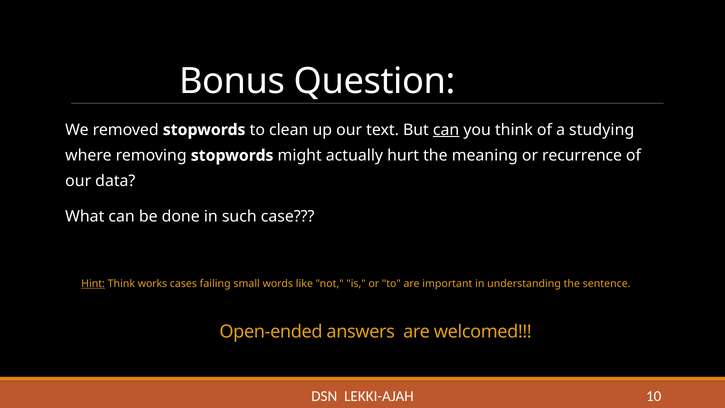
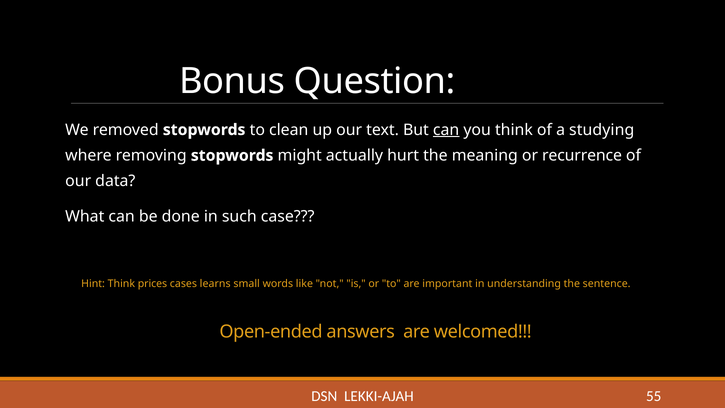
Hint underline: present -> none
works: works -> prices
failing: failing -> learns
10: 10 -> 55
